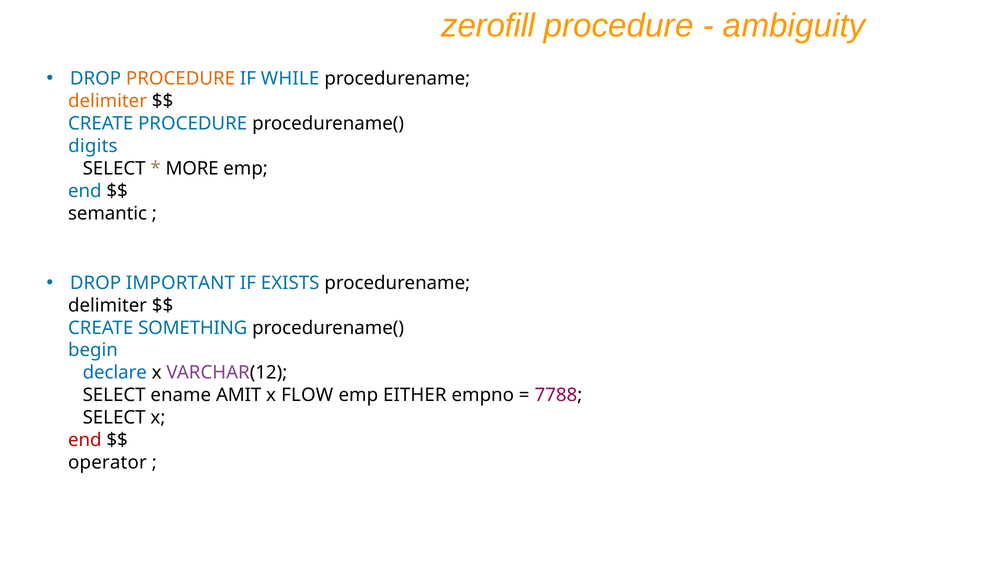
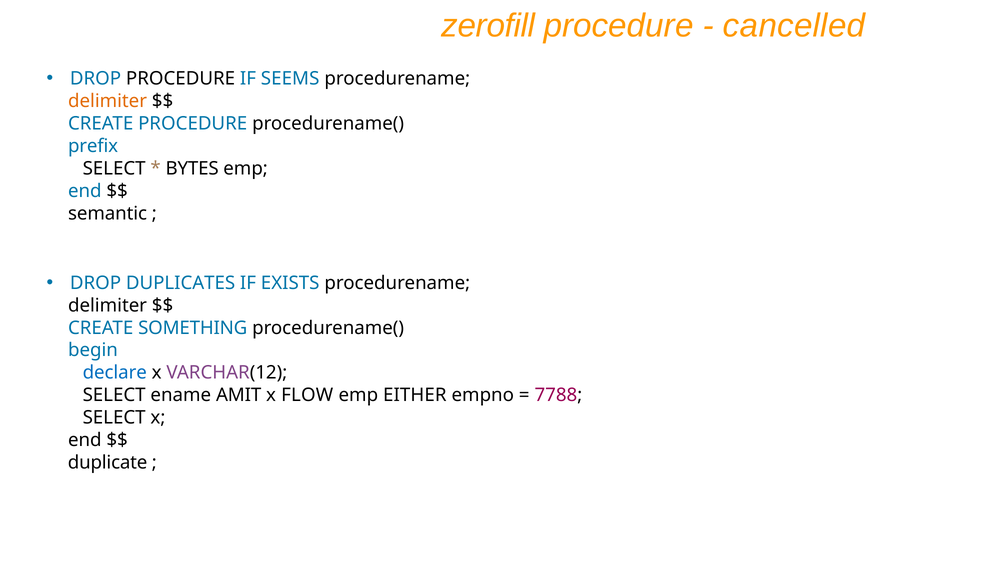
ambiguity: ambiguity -> cancelled
PROCEDURE at (181, 79) colour: orange -> black
WHILE: WHILE -> SEEMS
digits: digits -> prefix
MORE: MORE -> BYTES
IMPORTANT: IMPORTANT -> DUPLICATES
end at (85, 440) colour: red -> black
operator: operator -> duplicate
